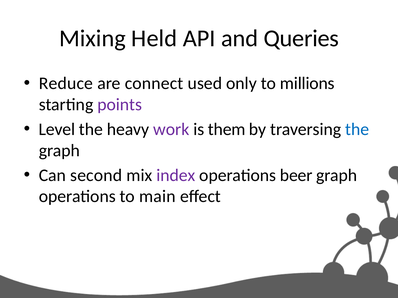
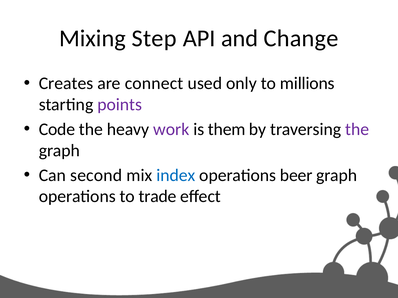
Held: Held -> Step
Queries: Queries -> Change
Reduce: Reduce -> Creates
Level: Level -> Code
the at (357, 129) colour: blue -> purple
index colour: purple -> blue
main: main -> trade
